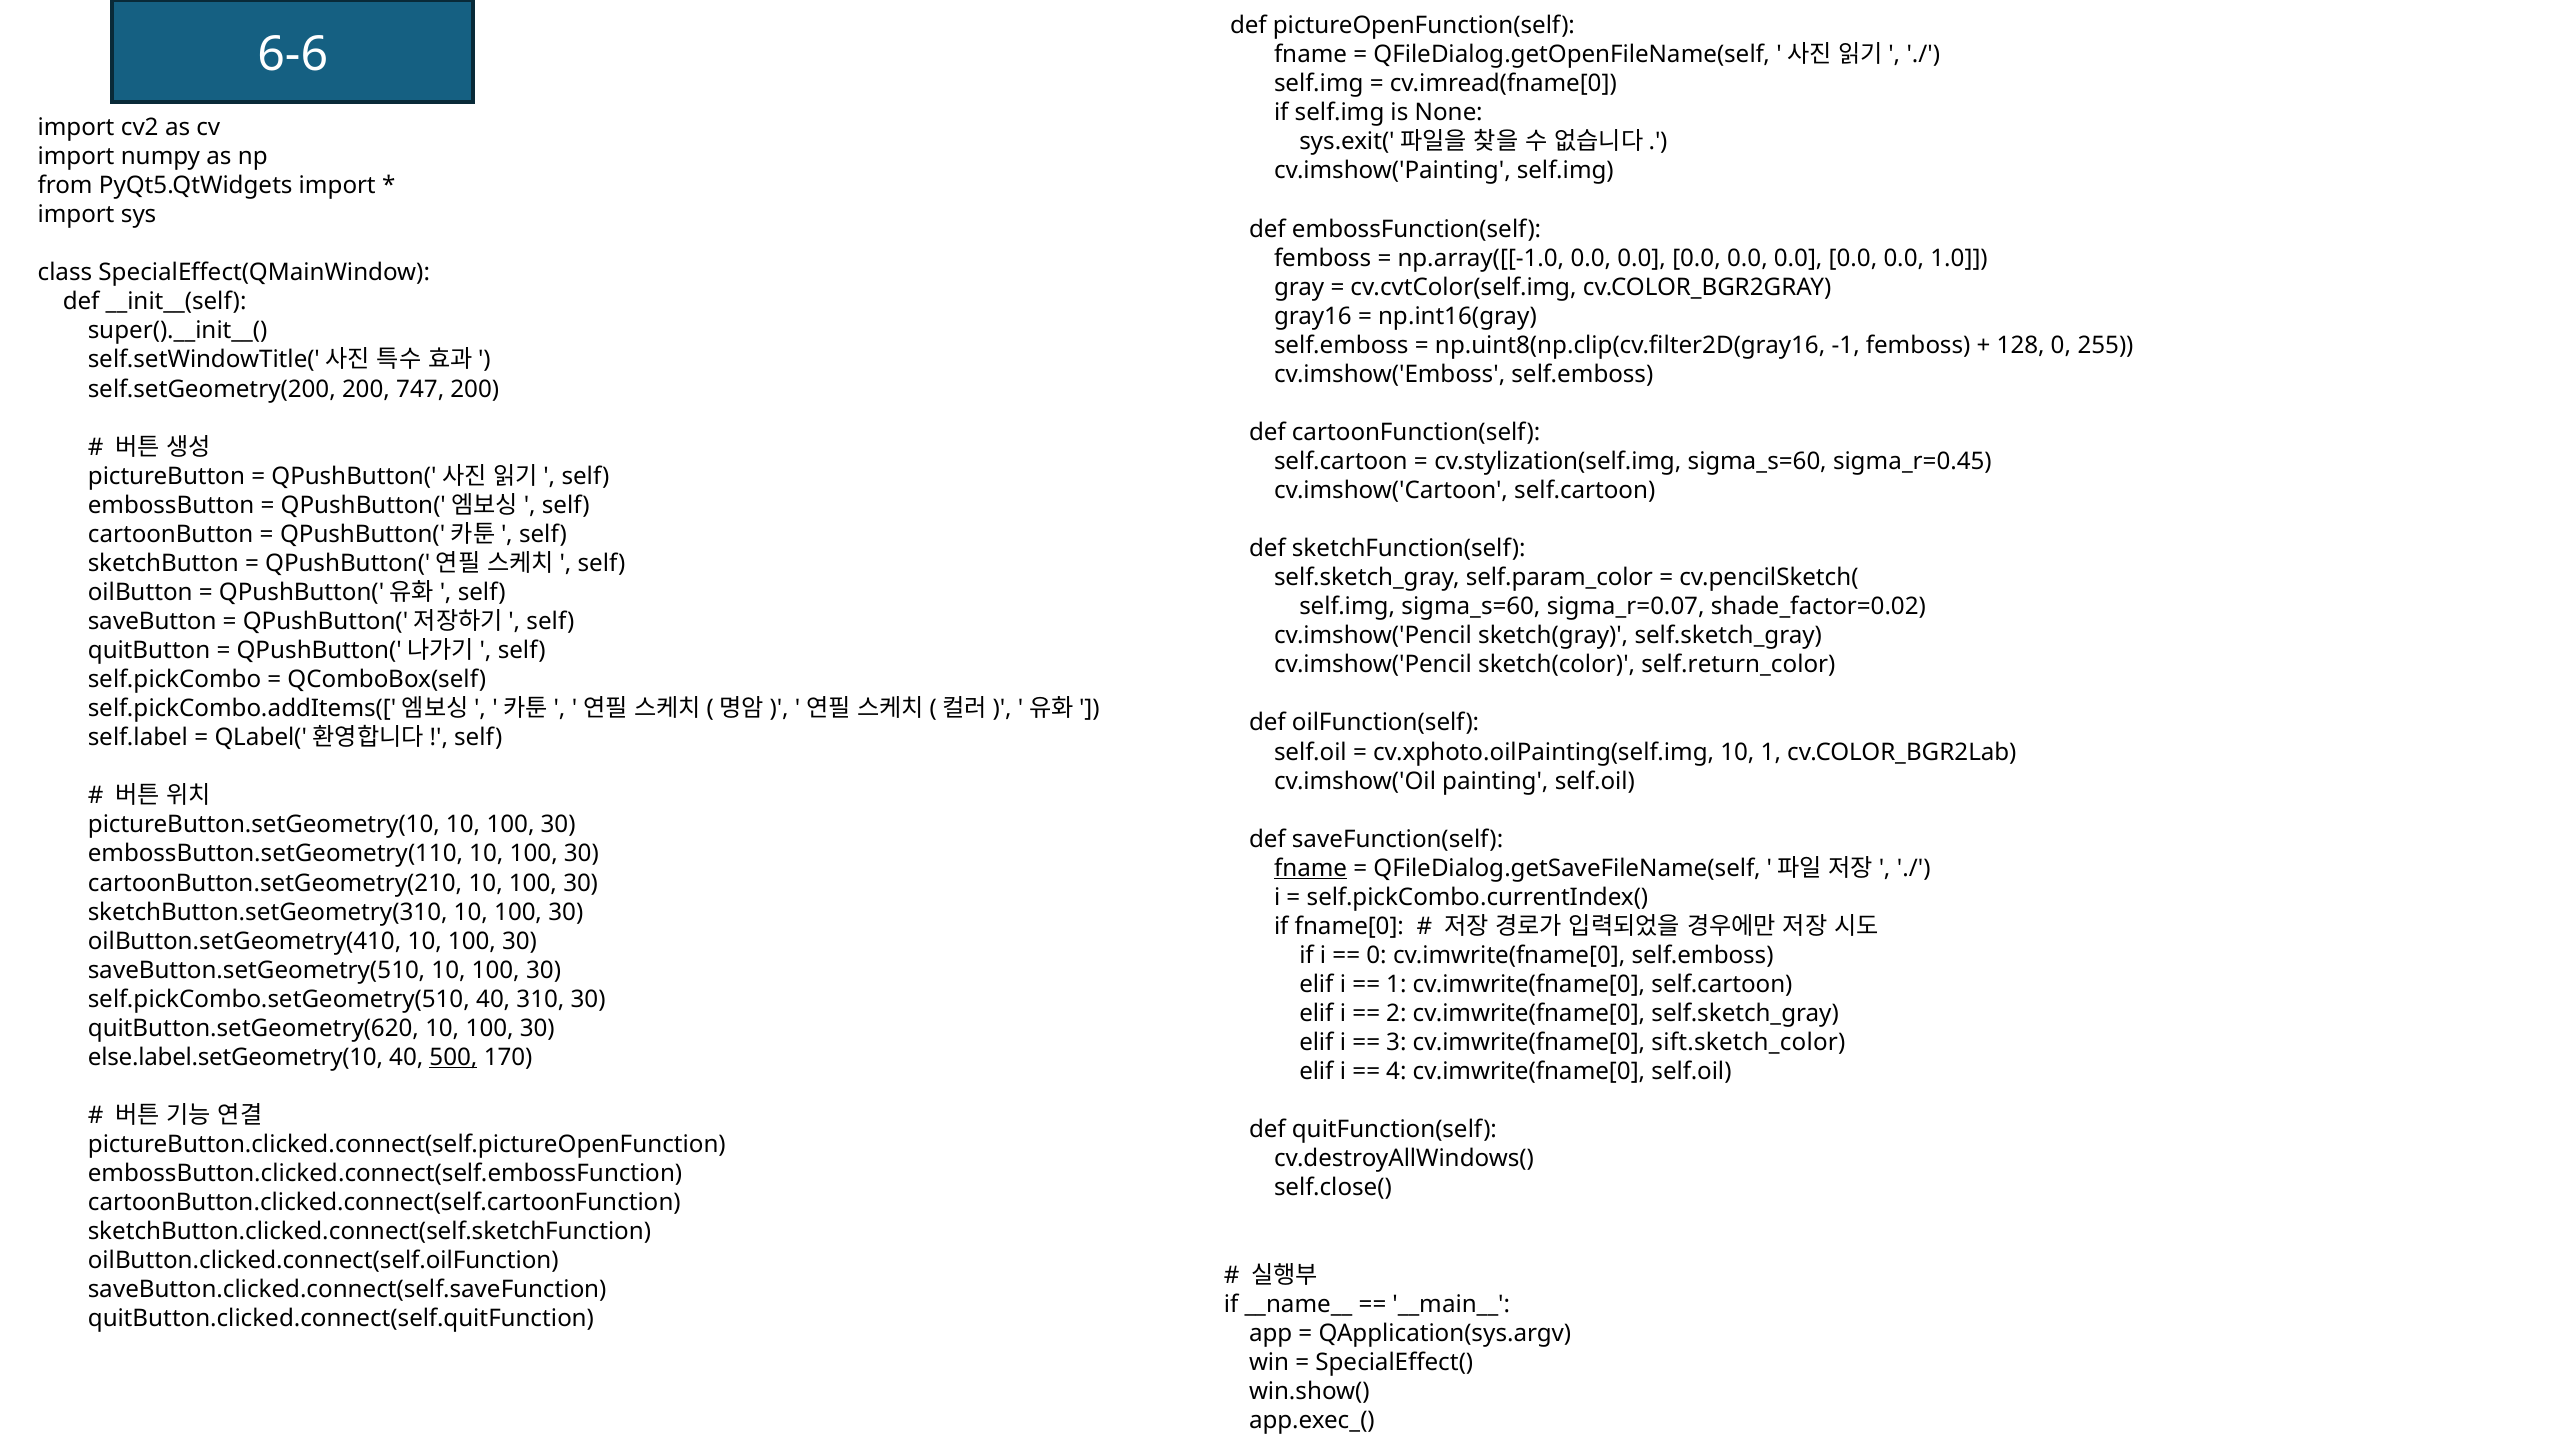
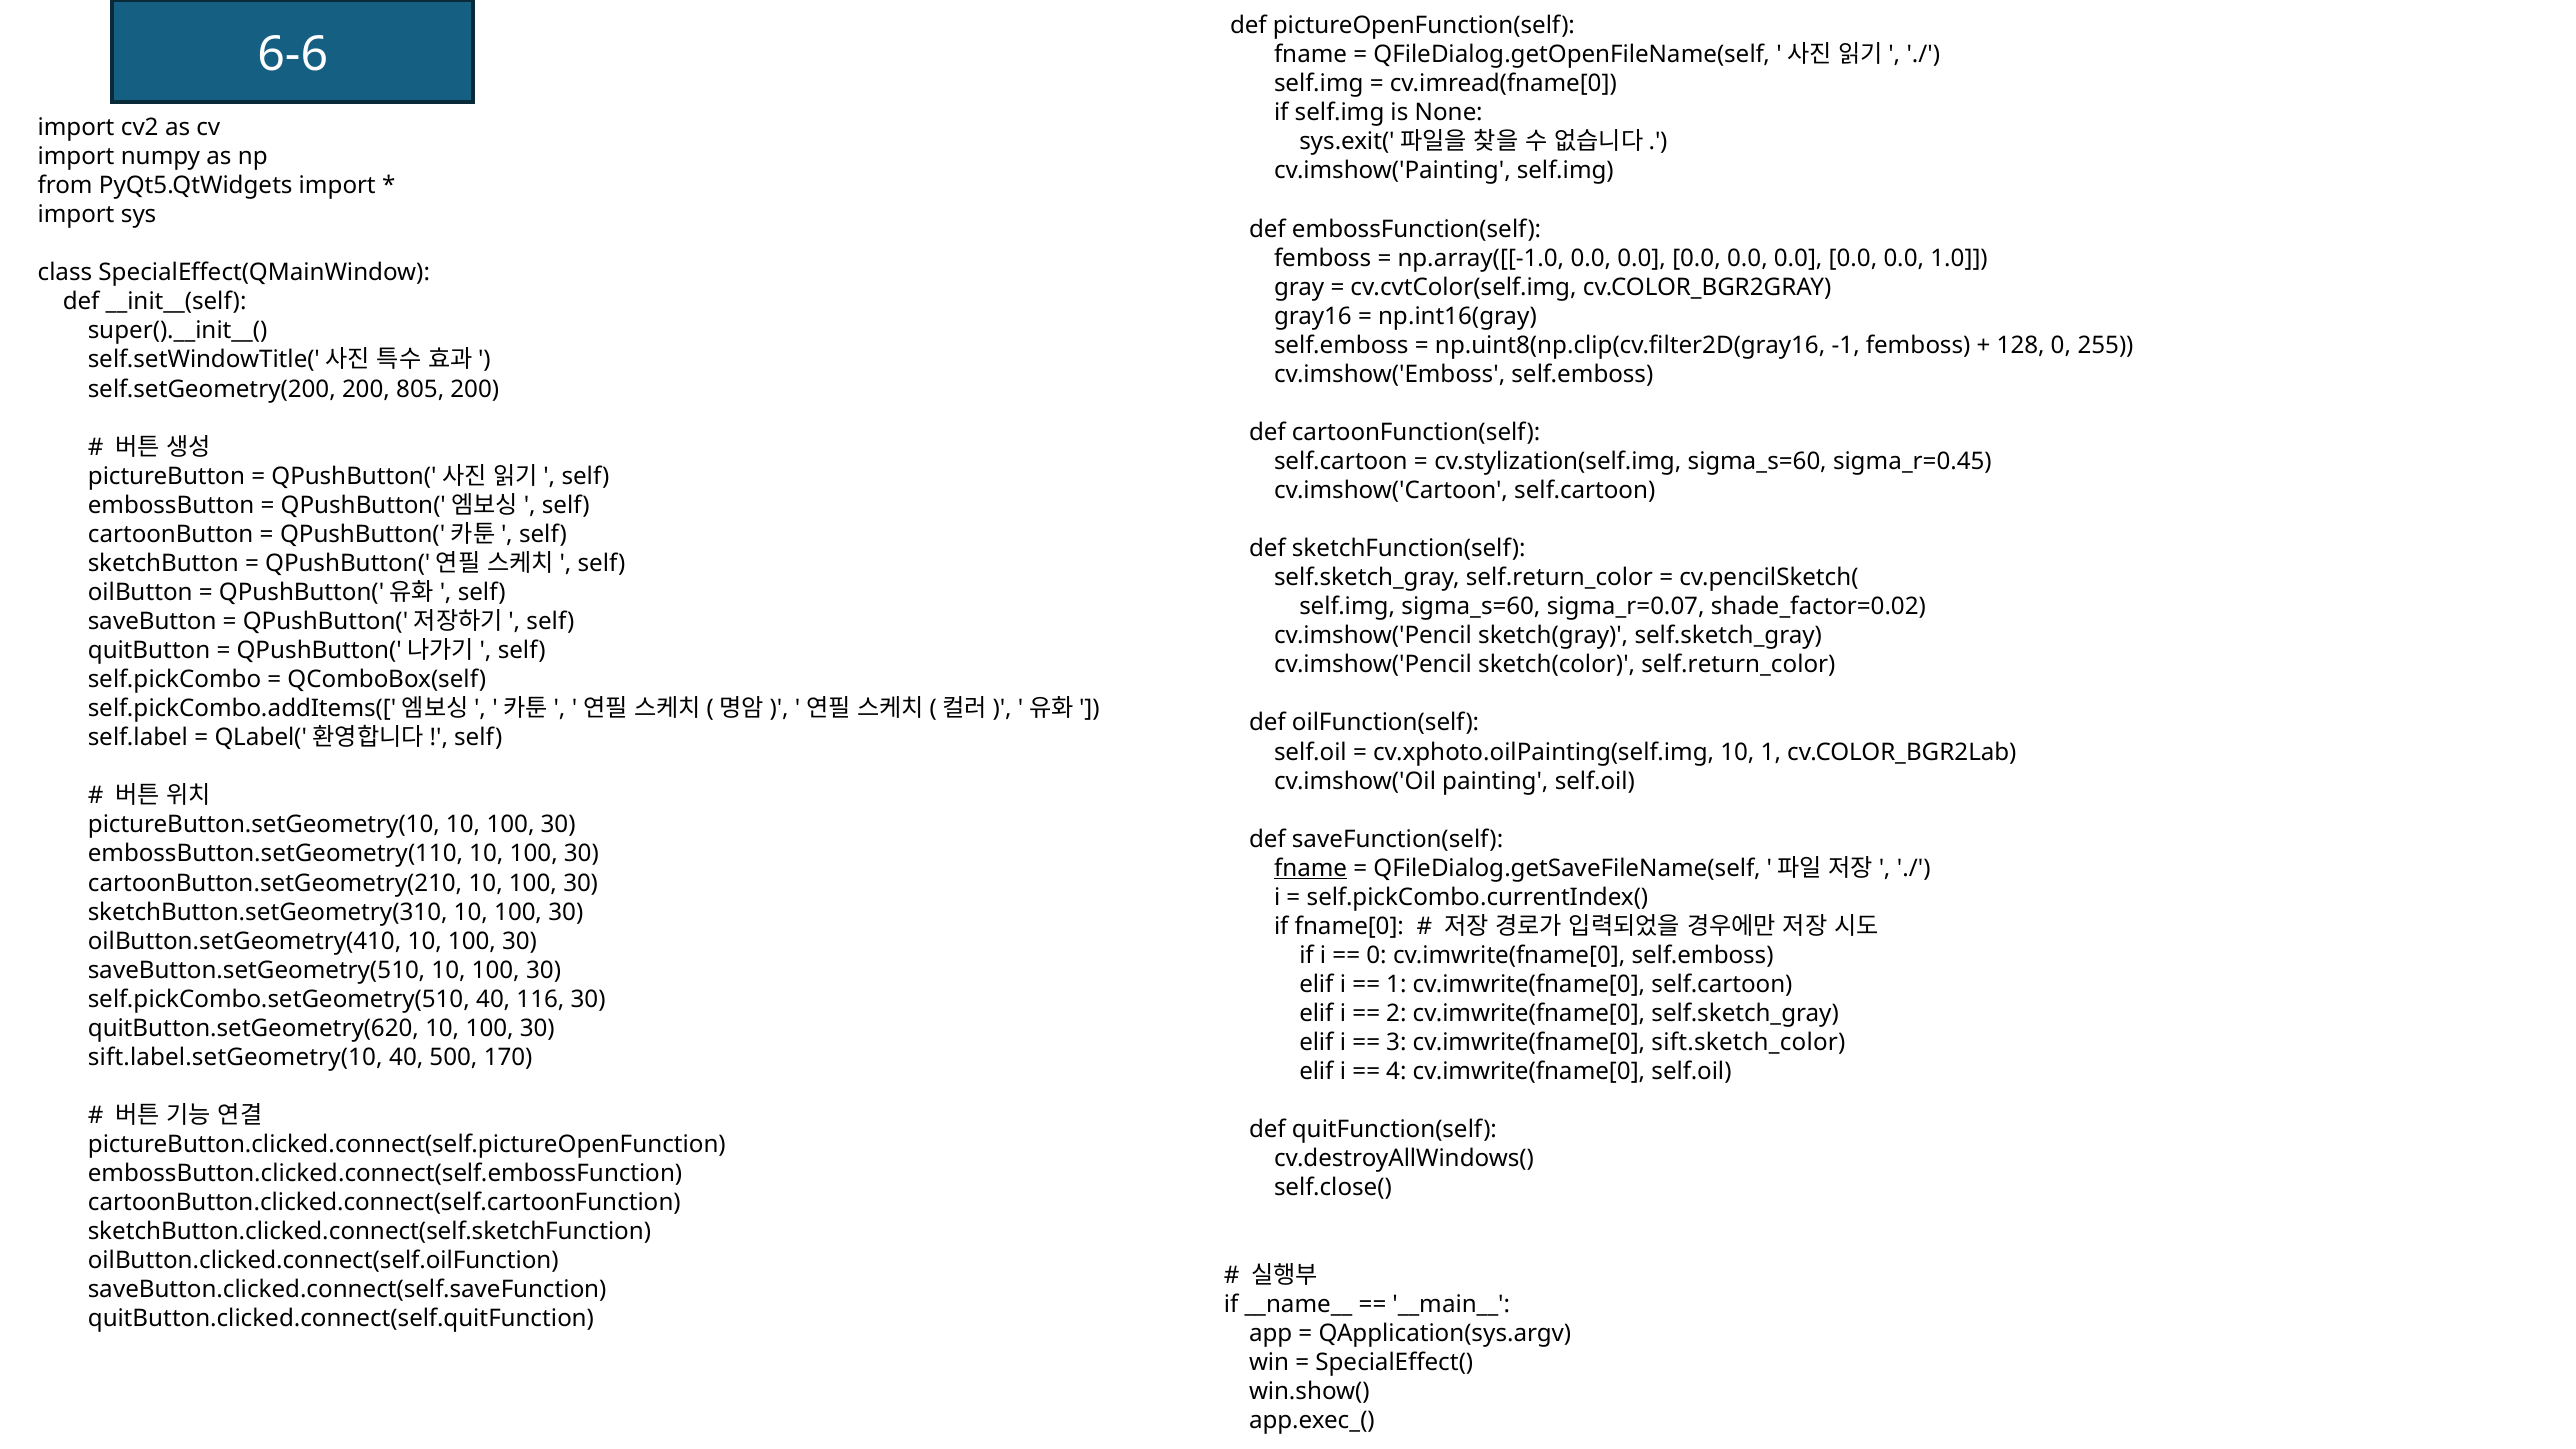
747: 747 -> 805
self.sketch_gray self.param_color: self.param_color -> self.return_color
310: 310 -> 116
else.label.setGeometry(10: else.label.setGeometry(10 -> sift.label.setGeometry(10
500 underline: present -> none
